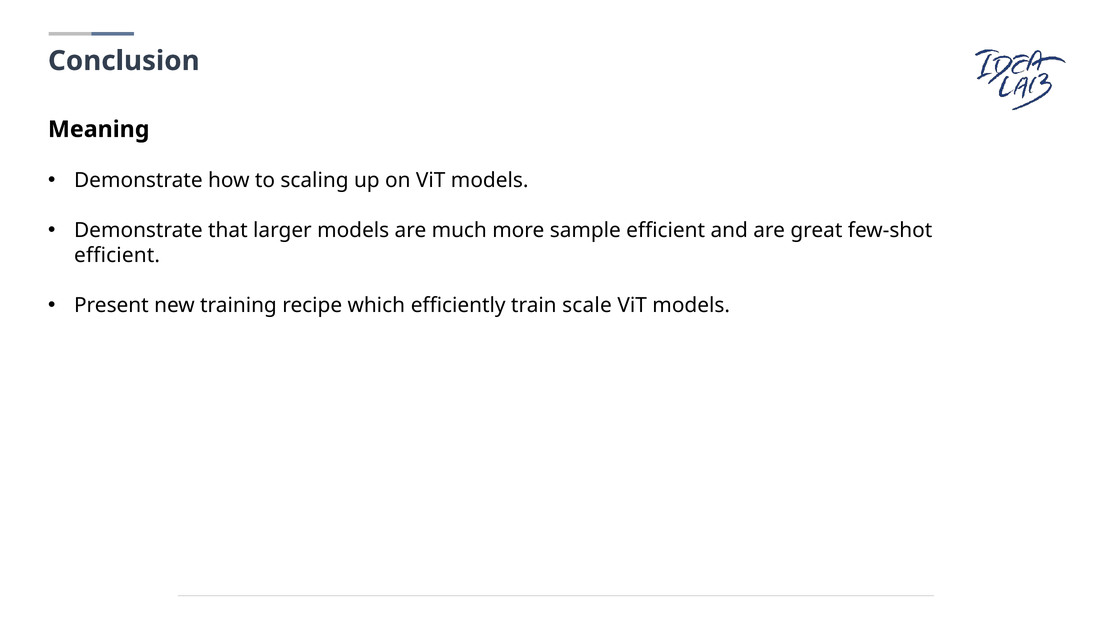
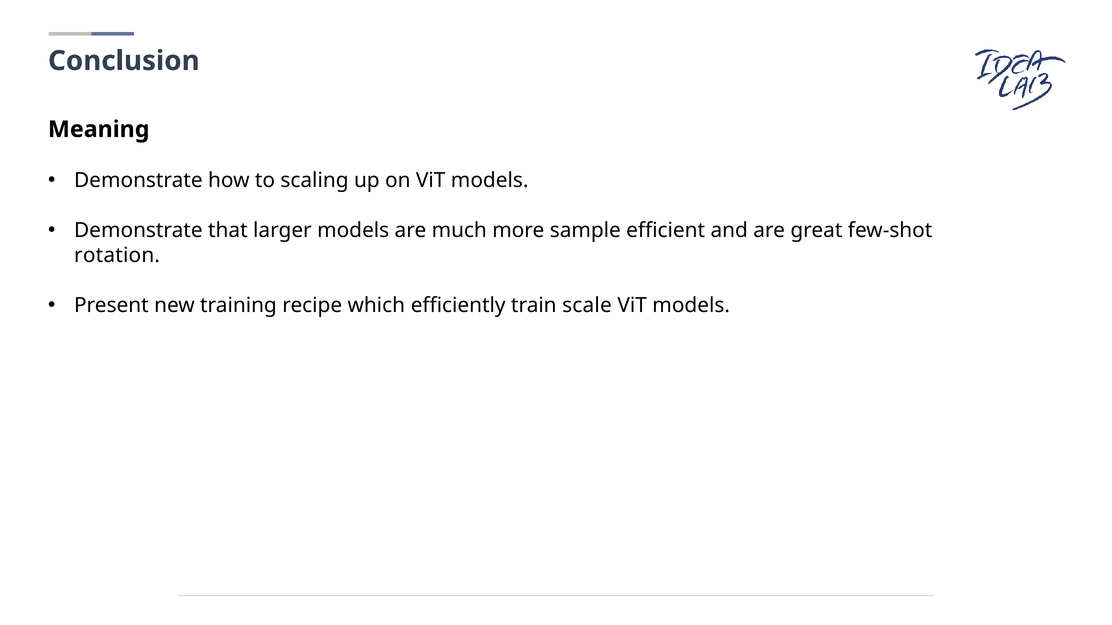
efficient at (117, 256): efficient -> rotation
